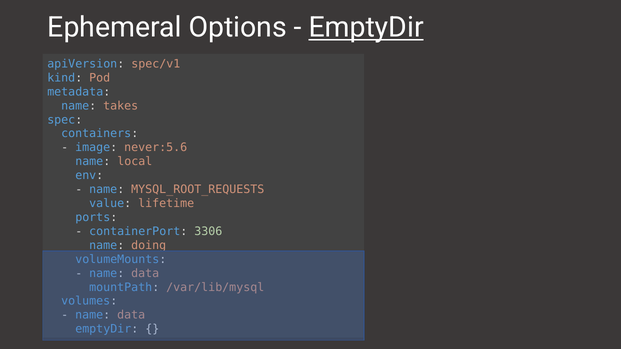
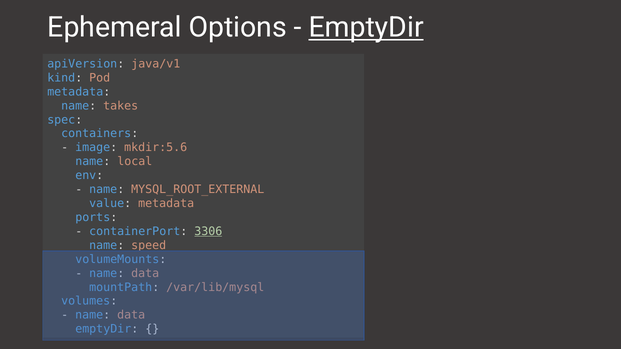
spec/v1: spec/v1 -> java/v1
never:5.6: never:5.6 -> mkdir:5.6
MYSQL_ROOT_REQUESTS: MYSQL_ROOT_REQUESTS -> MYSQL_ROOT_EXTERNAL
value lifetime: lifetime -> metadata
3306 underline: none -> present
doing: doing -> speed
